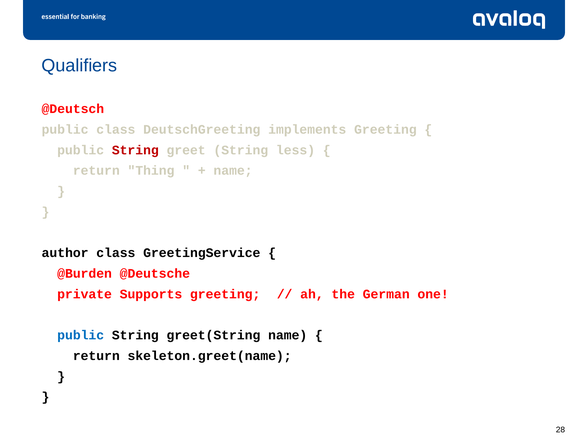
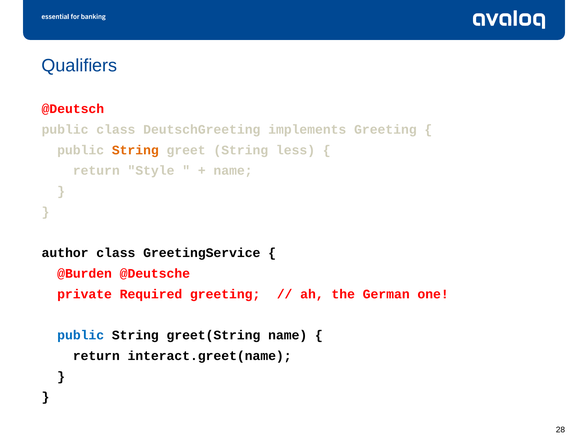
String at (135, 150) colour: red -> orange
Thing: Thing -> Style
Supports: Supports -> Required
skeleton.greet(name: skeleton.greet(name -> interact.greet(name
